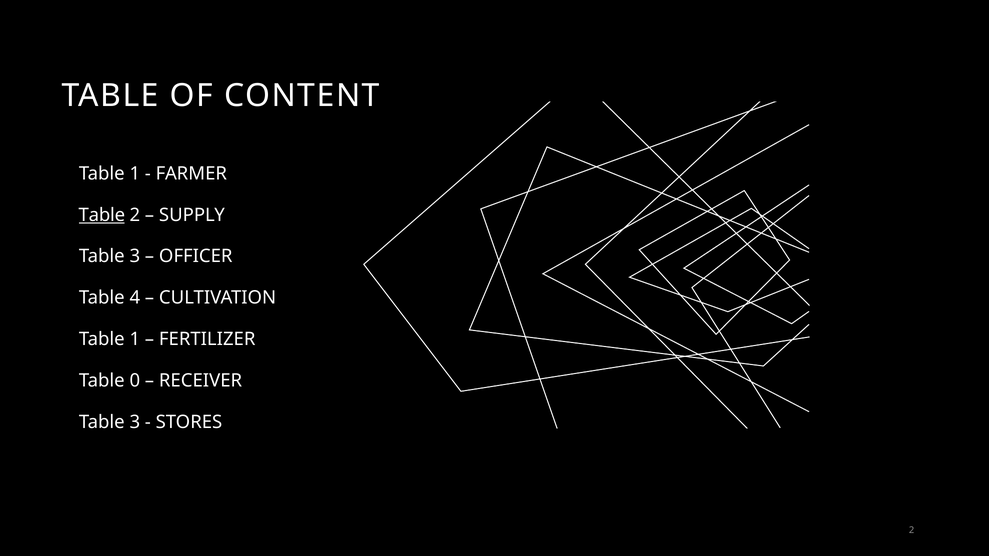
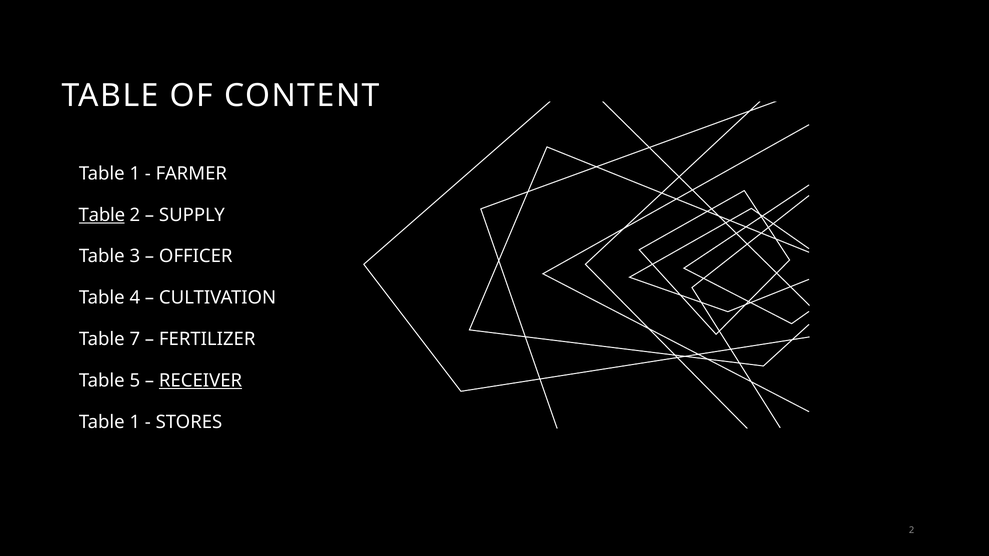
1 at (135, 339): 1 -> 7
0: 0 -> 5
RECEIVER underline: none -> present
3 at (135, 422): 3 -> 1
